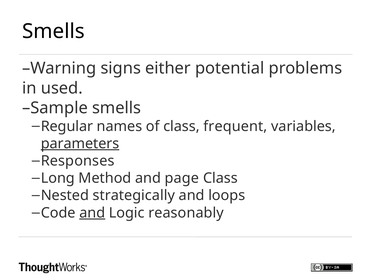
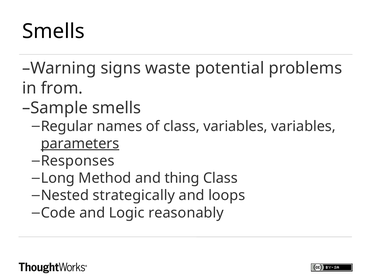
either: either -> waste
used: used -> from
class frequent: frequent -> variables
page: page -> thing
and at (92, 213) underline: present -> none
